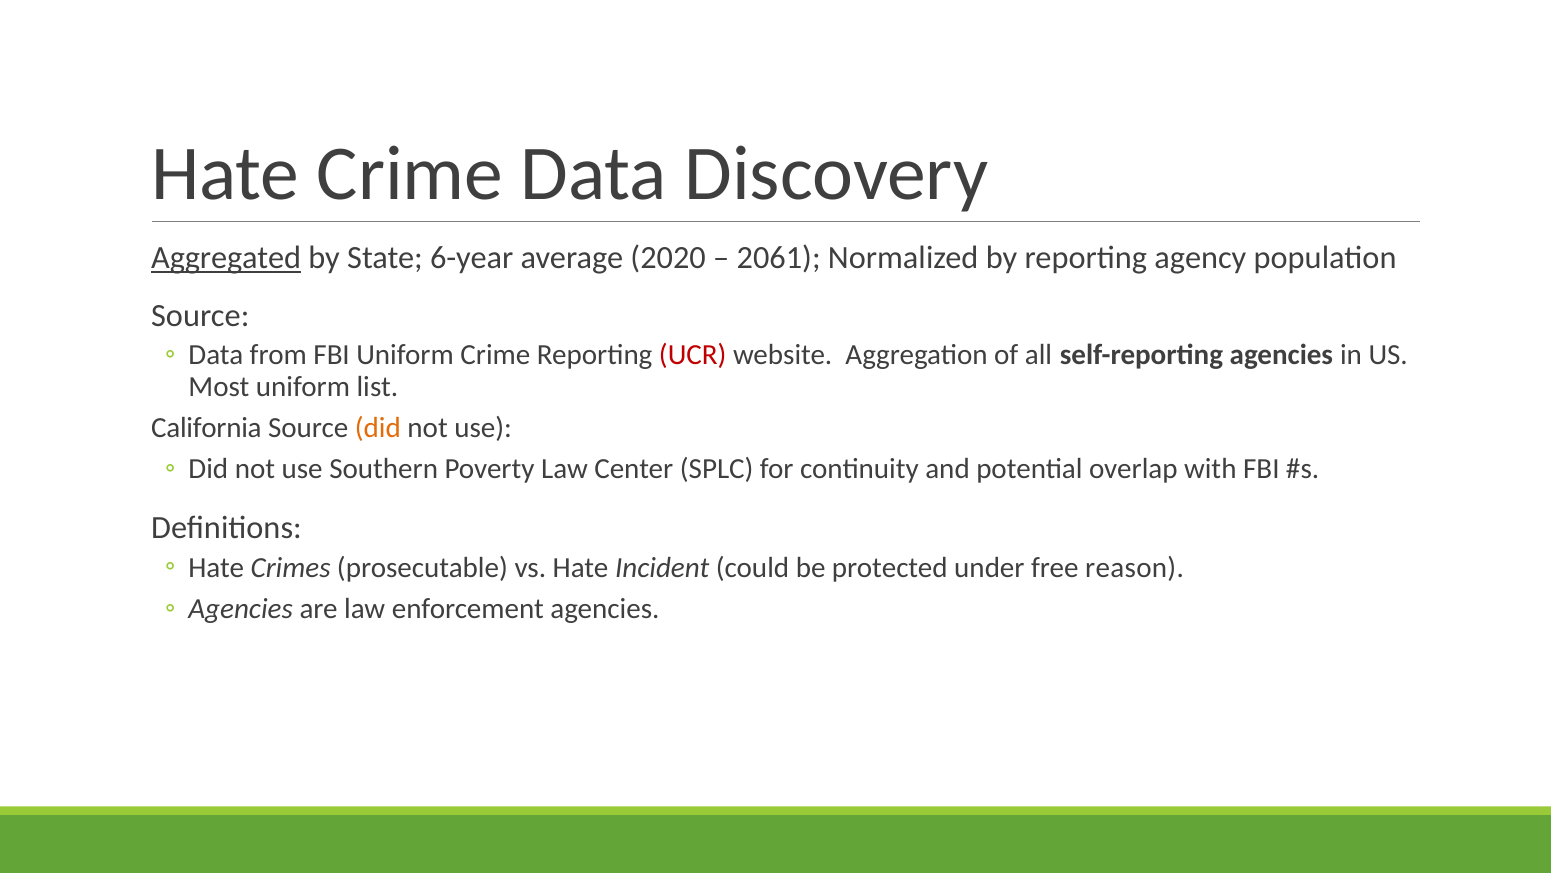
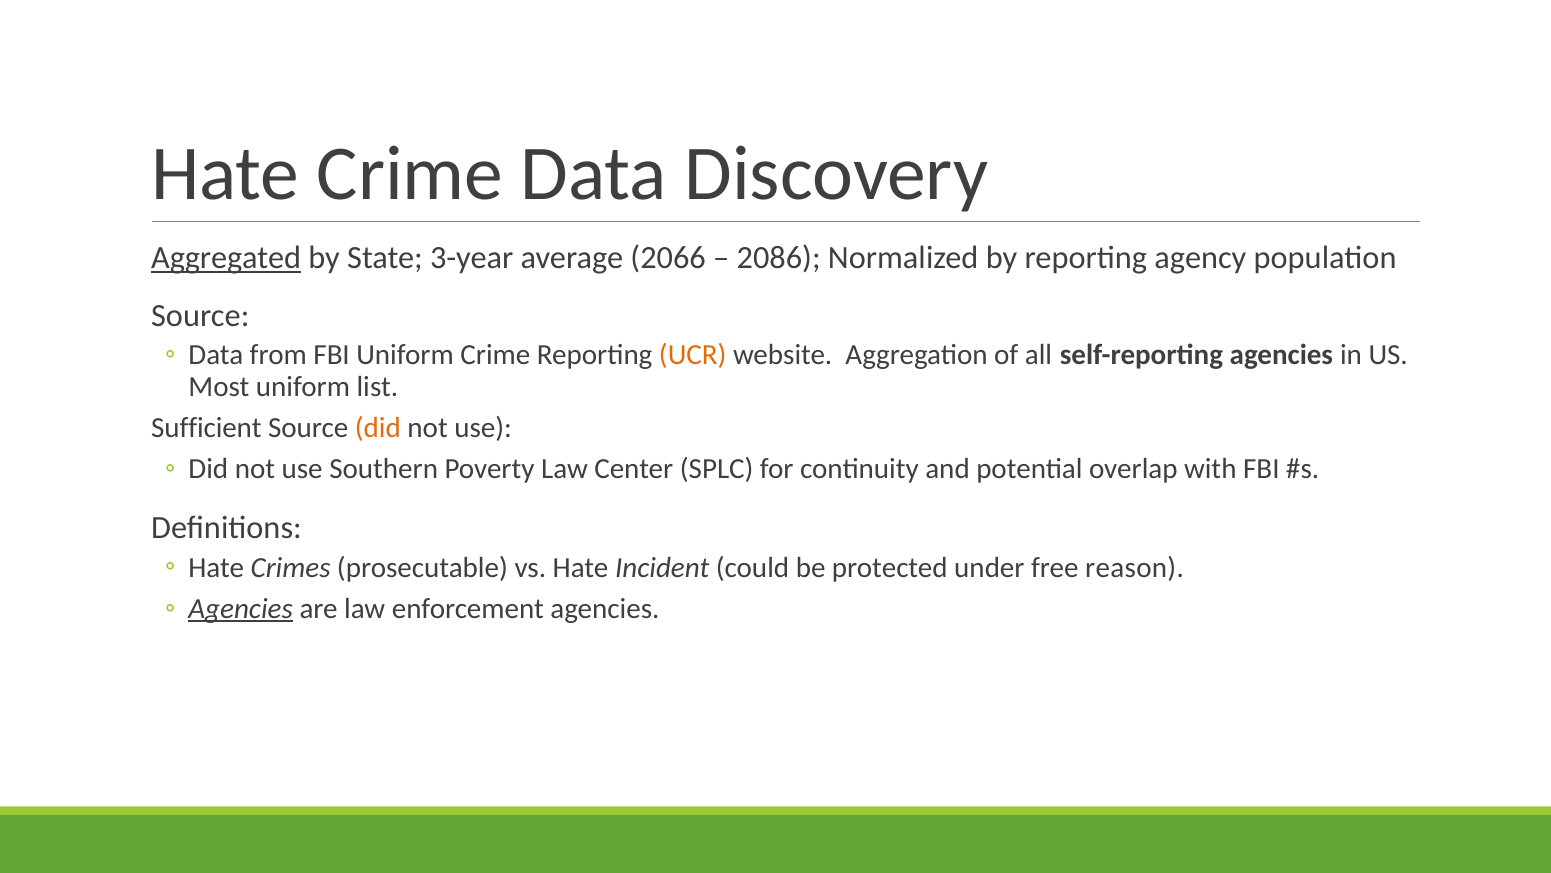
6-year: 6-year -> 3-year
2020: 2020 -> 2066
2061: 2061 -> 2086
UCR colour: red -> orange
California: California -> Sufficient
Agencies at (241, 608) underline: none -> present
